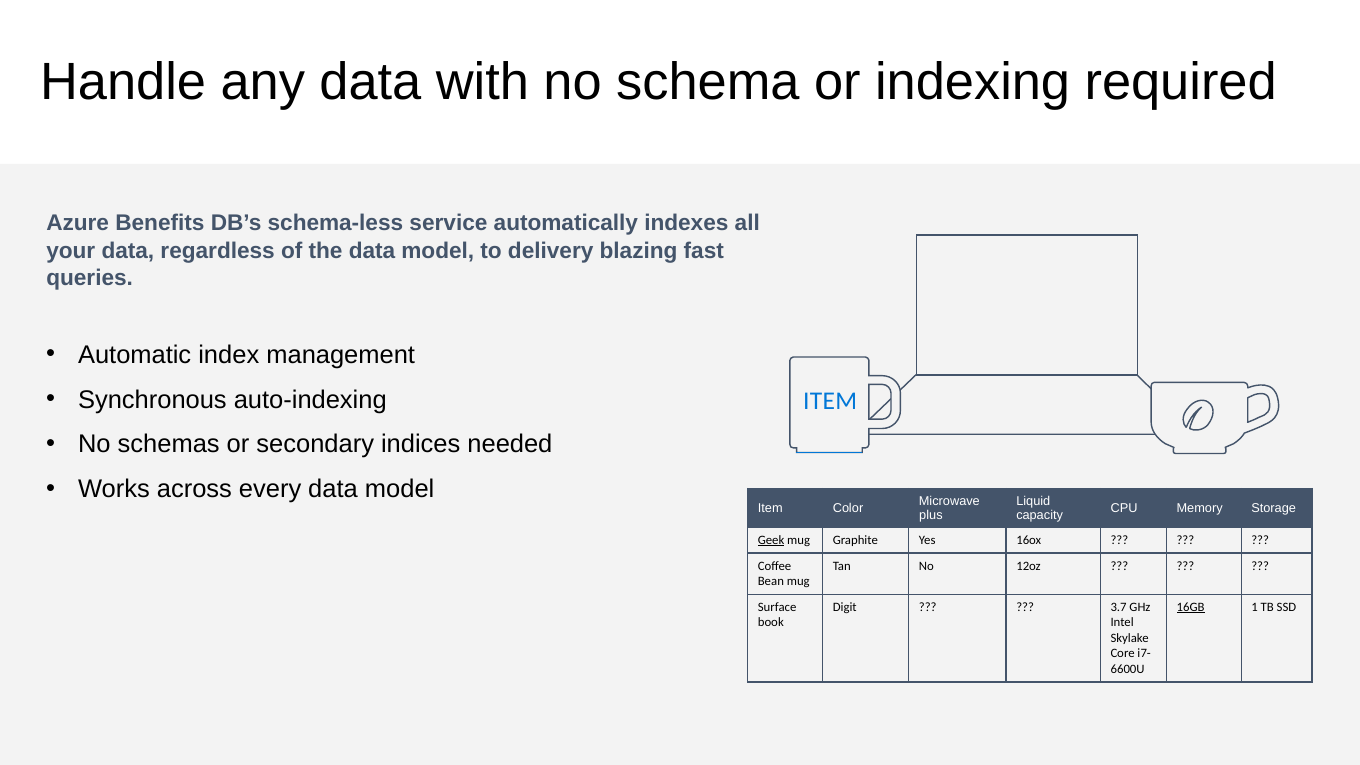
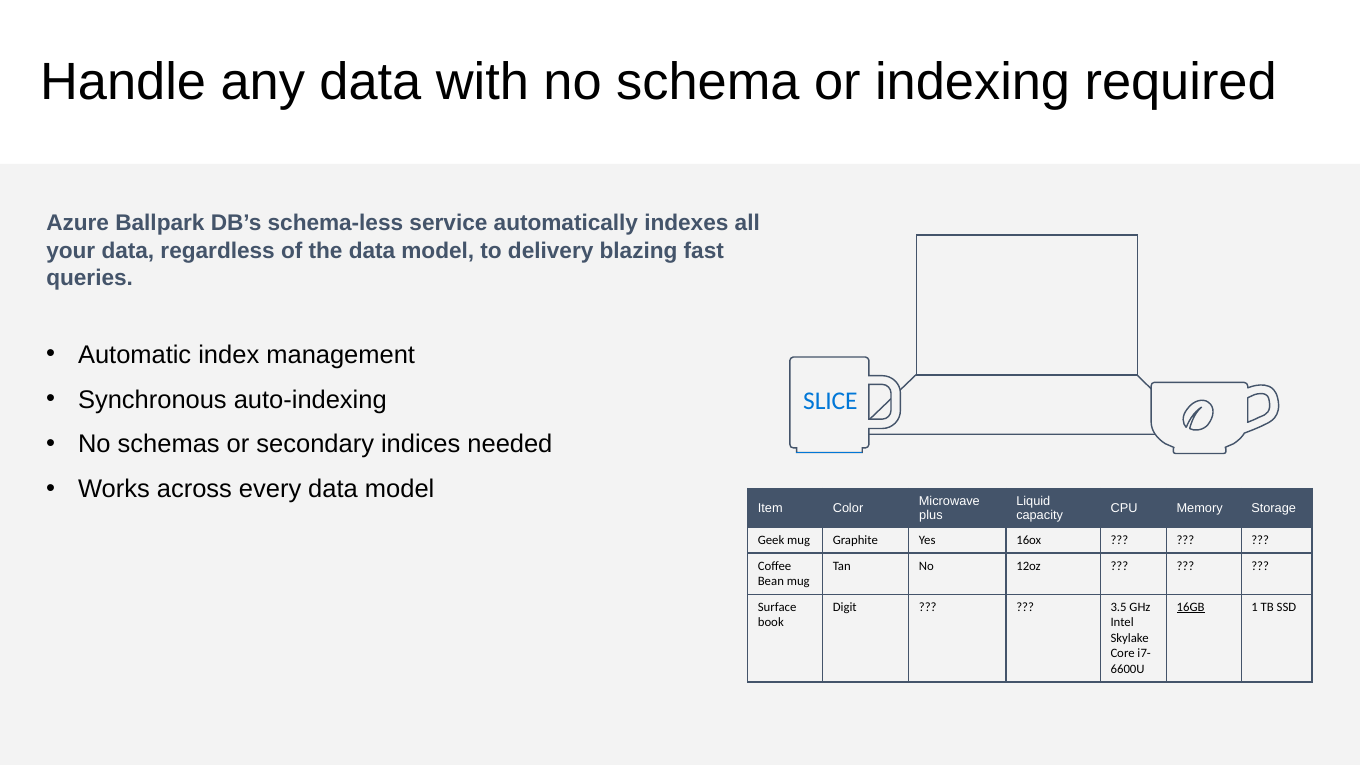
Benefits: Benefits -> Ballpark
ITEM at (830, 401): ITEM -> SLICE
Geek underline: present -> none
3.7: 3.7 -> 3.5
